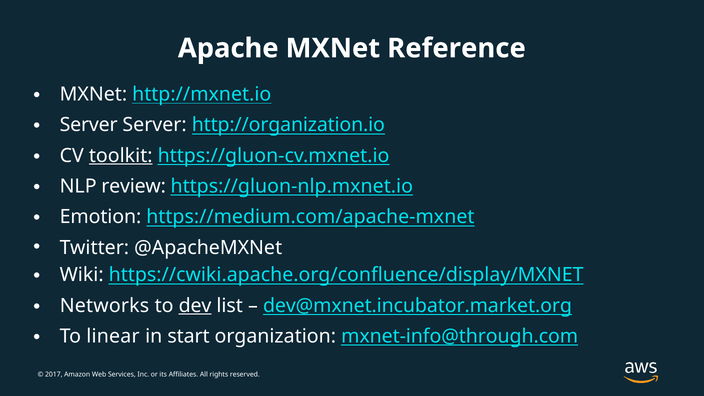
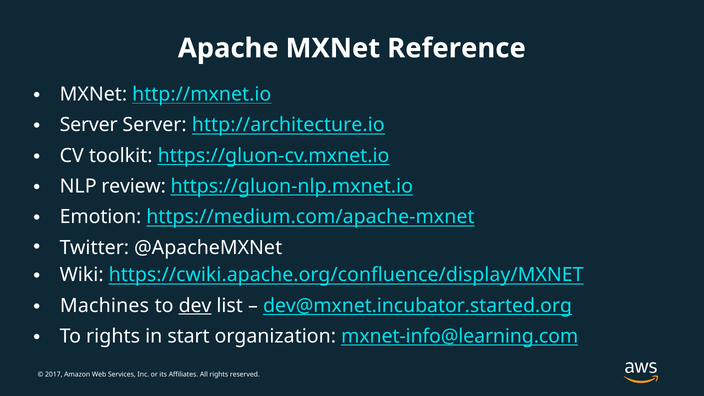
http://organization.io: http://organization.io -> http://architecture.io
toolkit underline: present -> none
Networks: Networks -> Machines
dev@mxnet.incubator.market.org: dev@mxnet.incubator.market.org -> dev@mxnet.incubator.started.org
To linear: linear -> rights
mxnet-info@through.com: mxnet-info@through.com -> mxnet-info@learning.com
